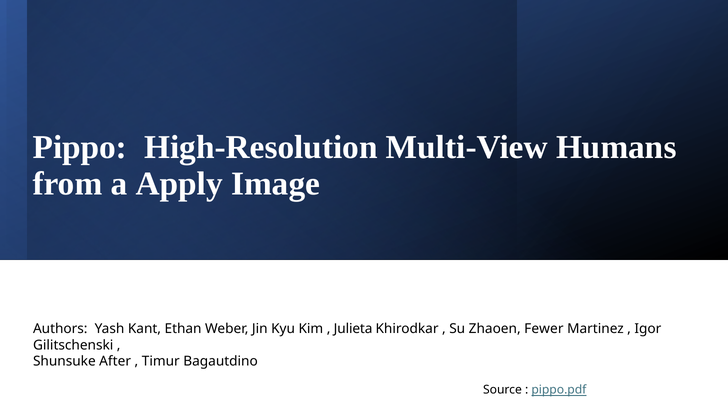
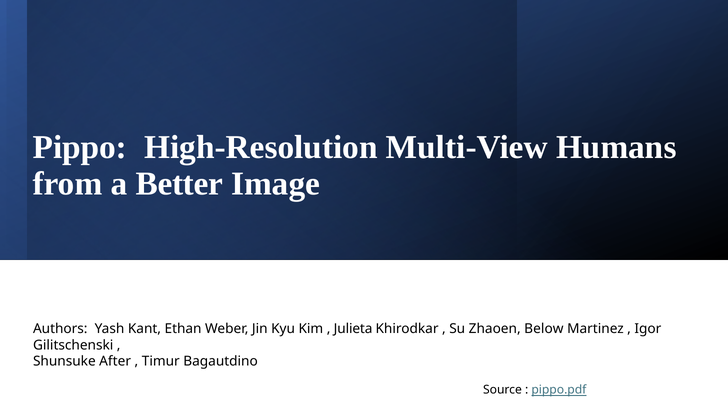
Apply: Apply -> Better
Fewer: Fewer -> Below
